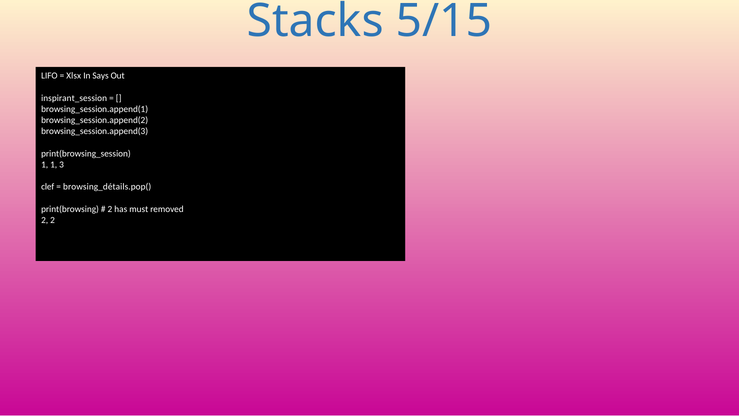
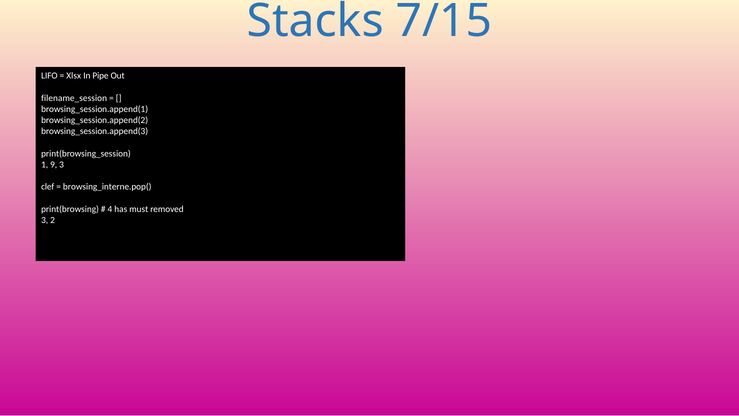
5/15: 5/15 -> 7/15
Says: Says -> Pipe
inspirant_session: inspirant_session -> filename_session
1 1: 1 -> 9
browsing_détails.pop(: browsing_détails.pop( -> browsing_interne.pop(
2 at (110, 209): 2 -> 4
2 at (45, 220): 2 -> 3
